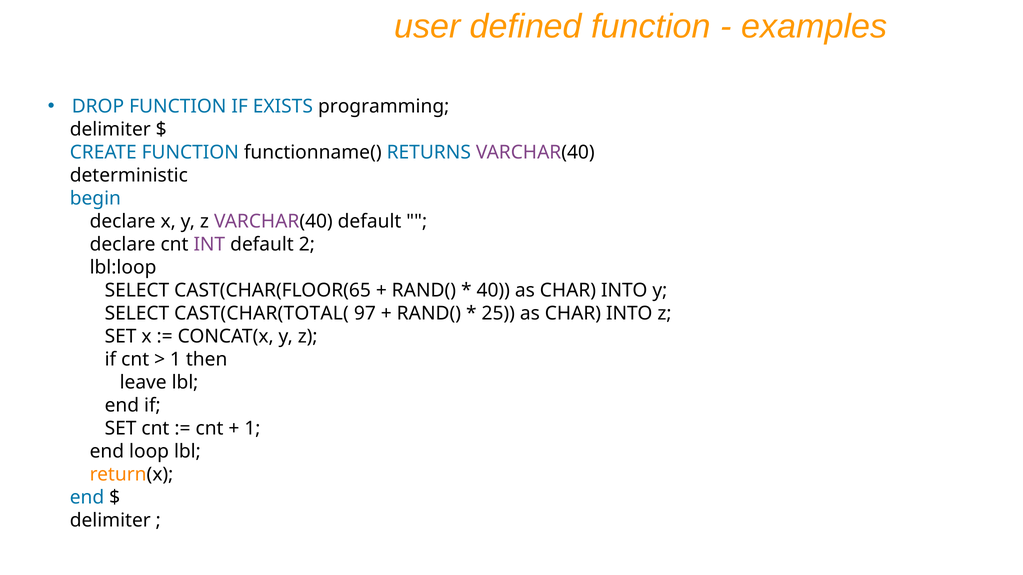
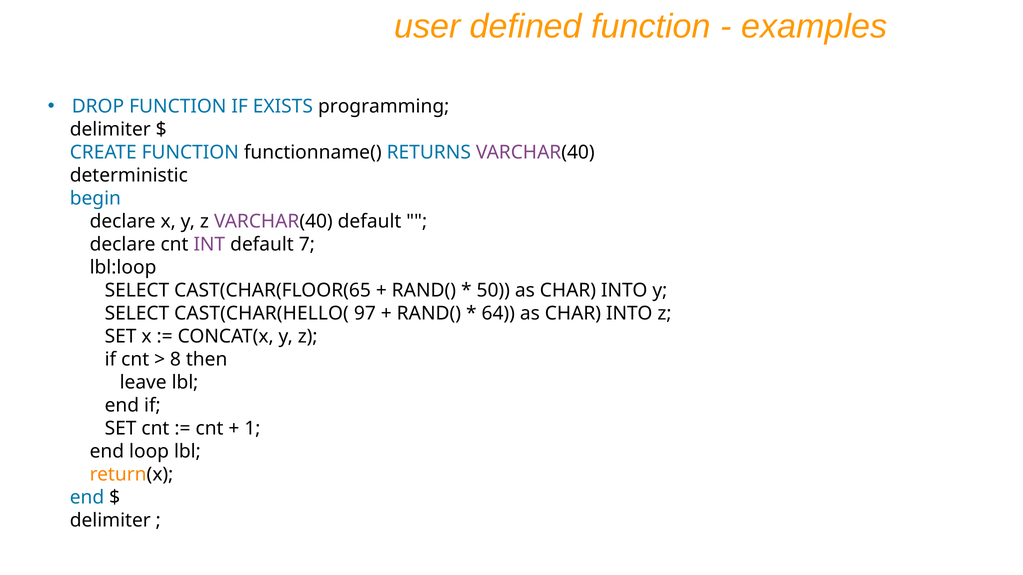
2: 2 -> 7
40: 40 -> 50
CAST(CHAR(TOTAL(: CAST(CHAR(TOTAL( -> CAST(CHAR(HELLO(
25: 25 -> 64
1 at (175, 359): 1 -> 8
